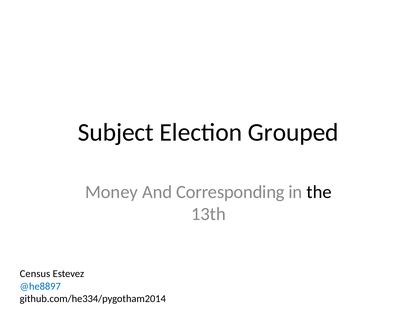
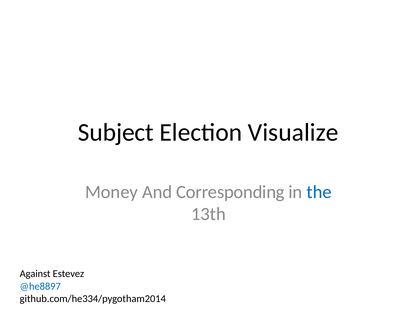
Grouped: Grouped -> Visualize
the colour: black -> blue
Census: Census -> Against
